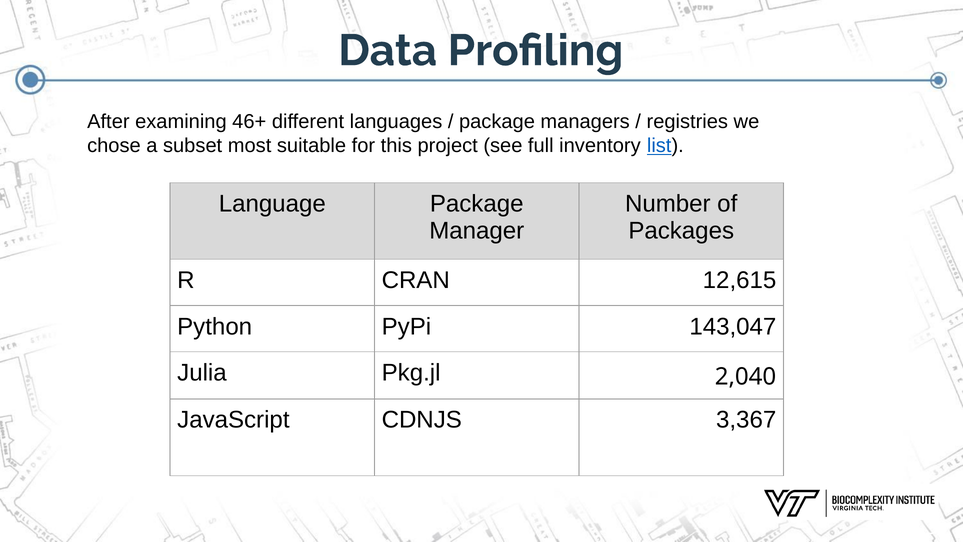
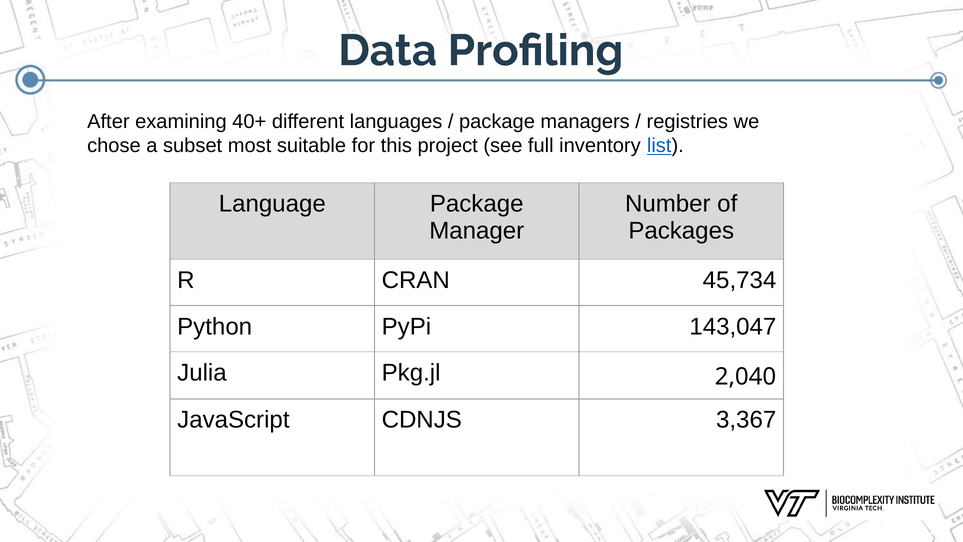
46+: 46+ -> 40+
12,615: 12,615 -> 45,734
